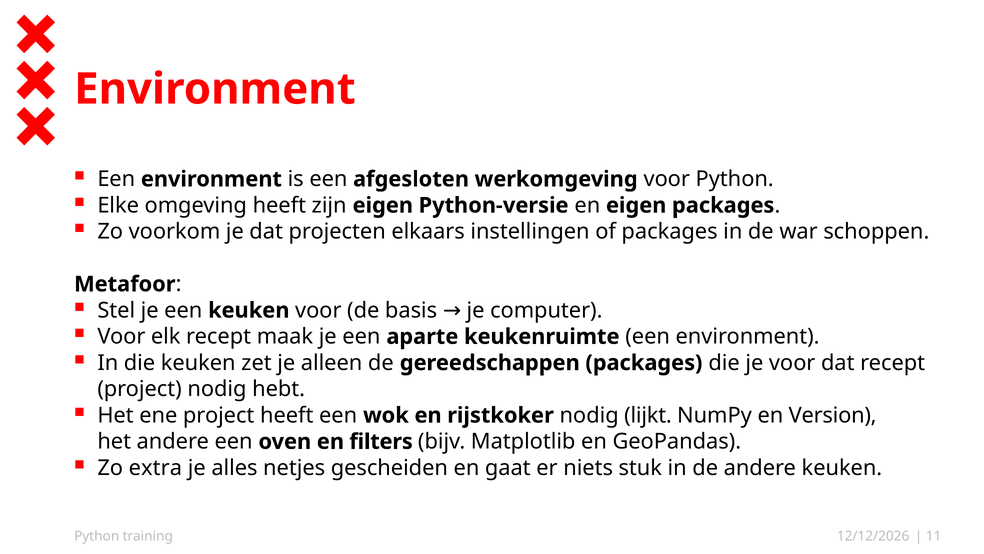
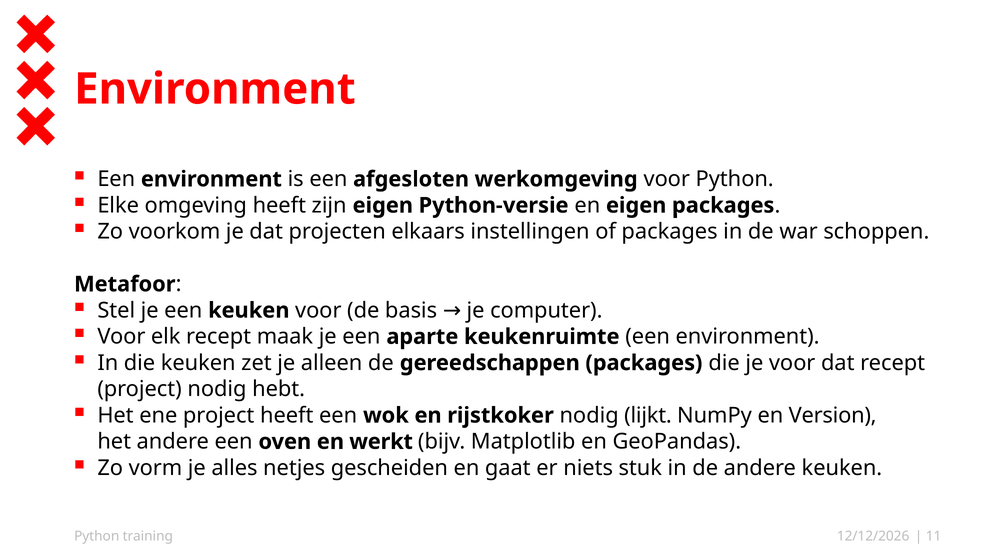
filters: filters -> werkt
extra: extra -> vorm
